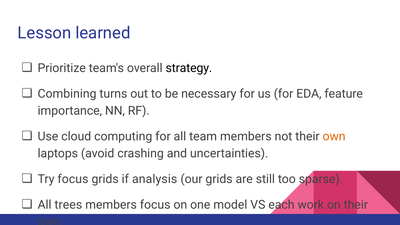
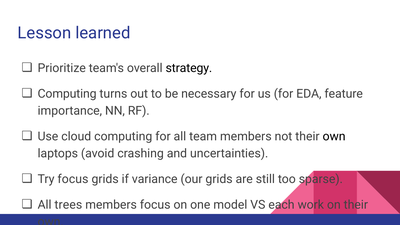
Combining at (67, 94): Combining -> Computing
own at (334, 136) colour: orange -> black
analysis: analysis -> variance
